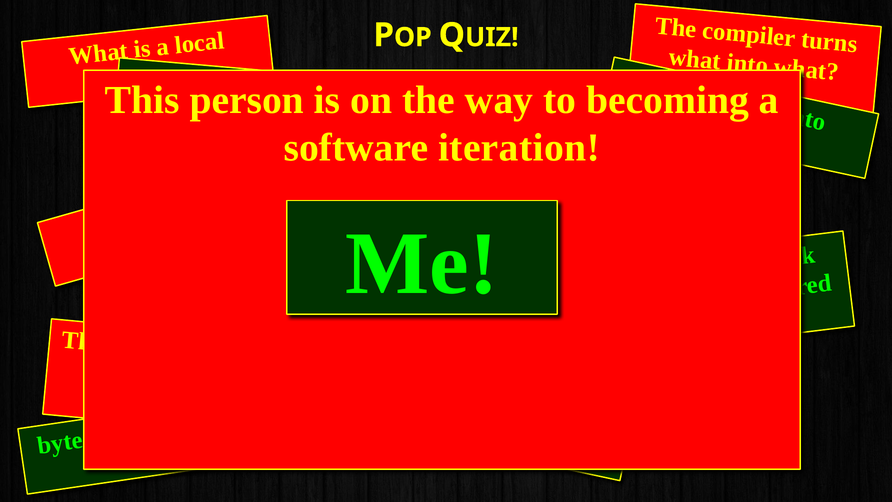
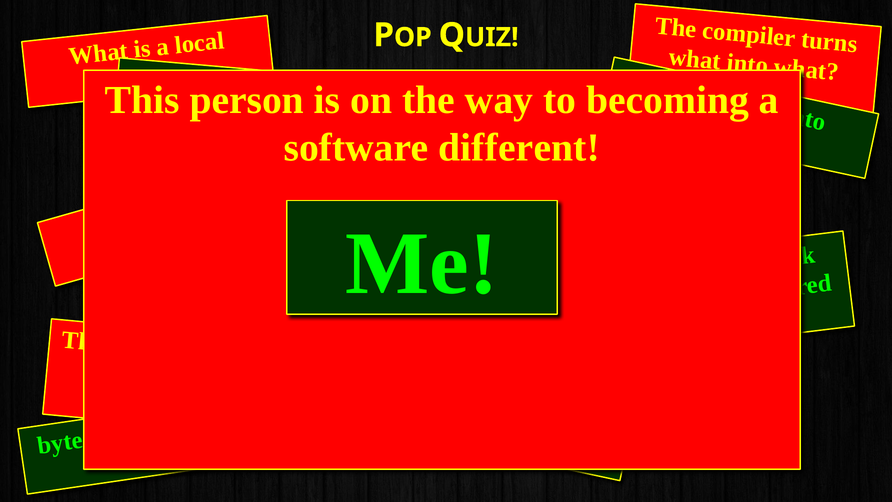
iteration: iteration -> different
